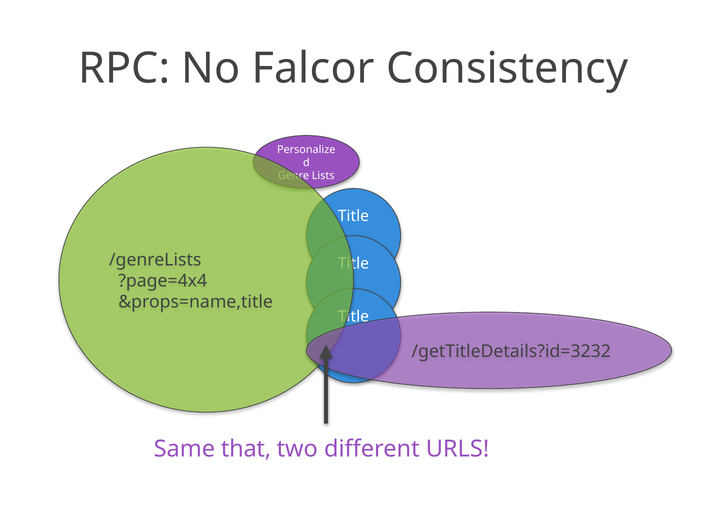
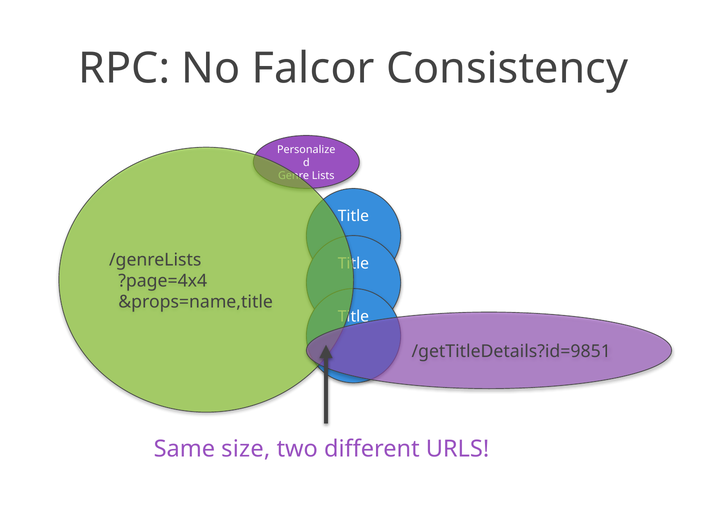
/getTitleDetails?id=3232: /getTitleDetails?id=3232 -> /getTitleDetails?id=9851
that: that -> size
